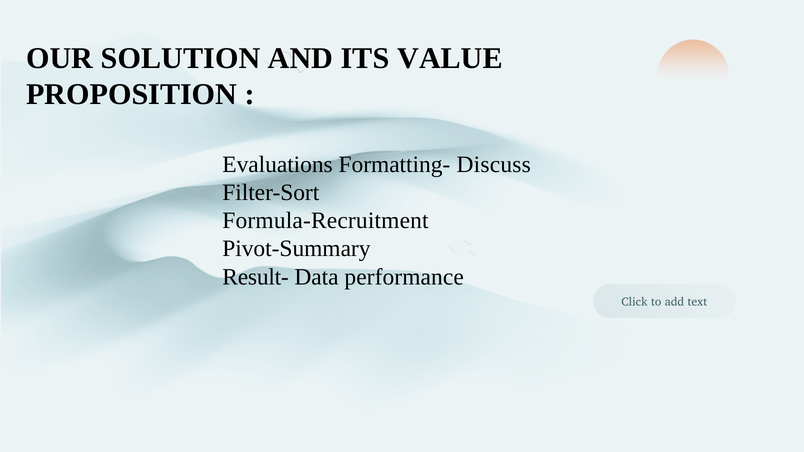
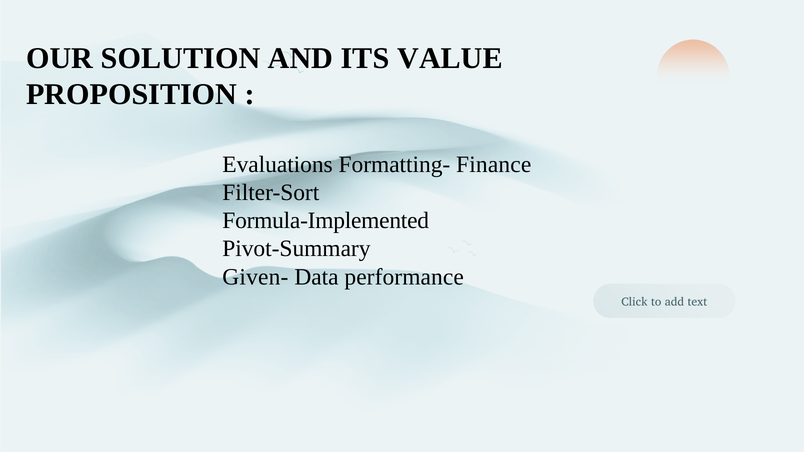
Discuss: Discuss -> Finance
Formula-Recruitment: Formula-Recruitment -> Formula-Implemented
Result-: Result- -> Given-
